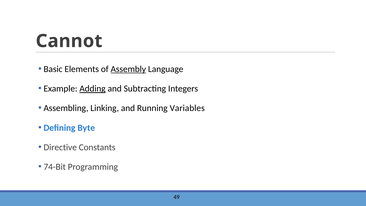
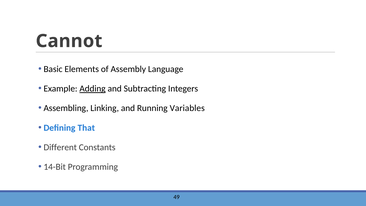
Assembly underline: present -> none
Byte: Byte -> That
Directive: Directive -> Different
74-Bit: 74-Bit -> 14-Bit
